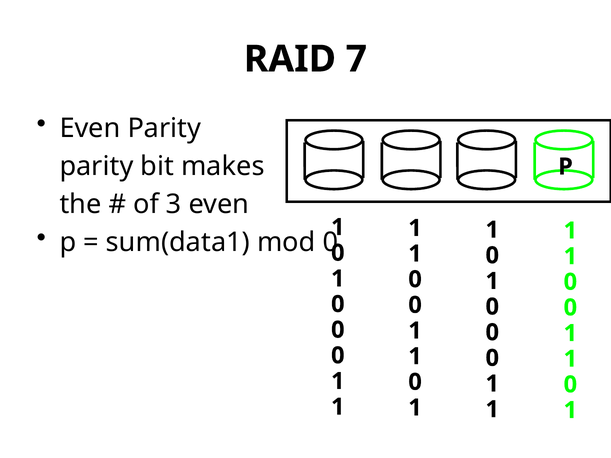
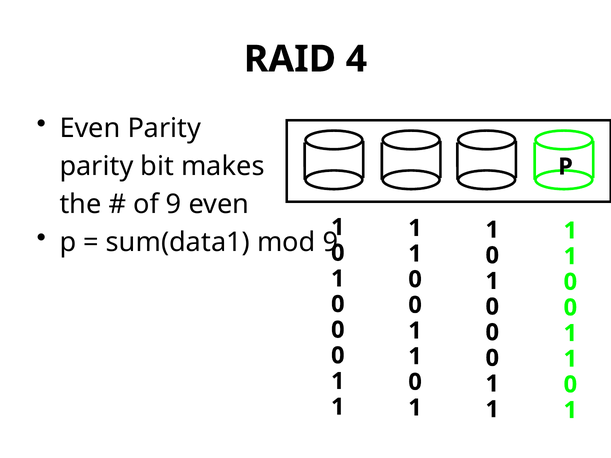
7: 7 -> 4
of 3: 3 -> 9
mod 0: 0 -> 9
